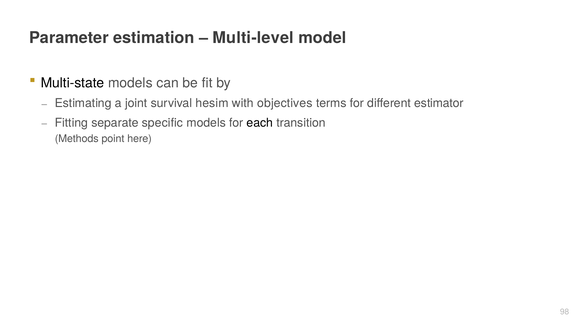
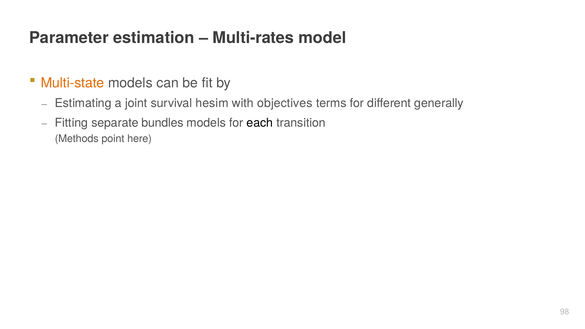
Multi-level: Multi-level -> Multi-rates
Multi-state colour: black -> orange
estimator: estimator -> generally
specific: specific -> bundles
